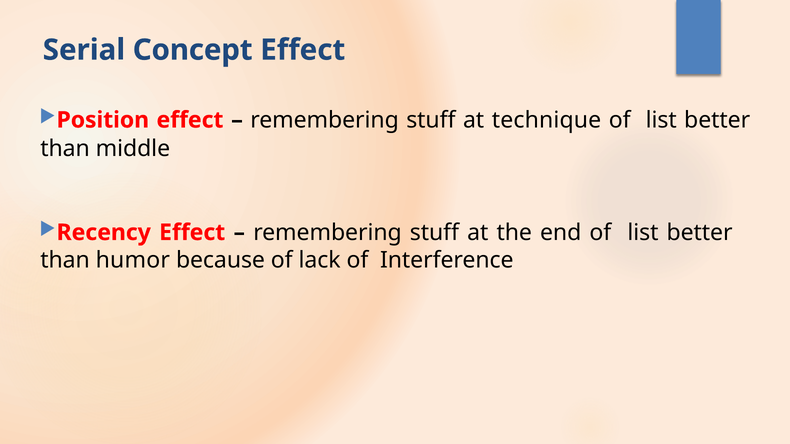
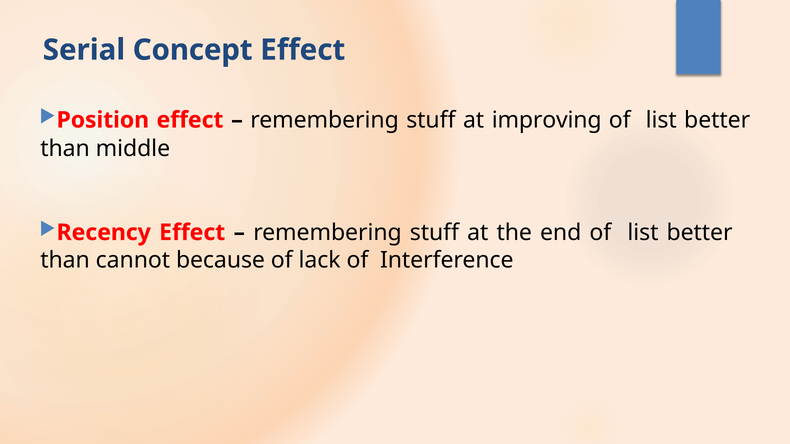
technique: technique -> improving
humor: humor -> cannot
